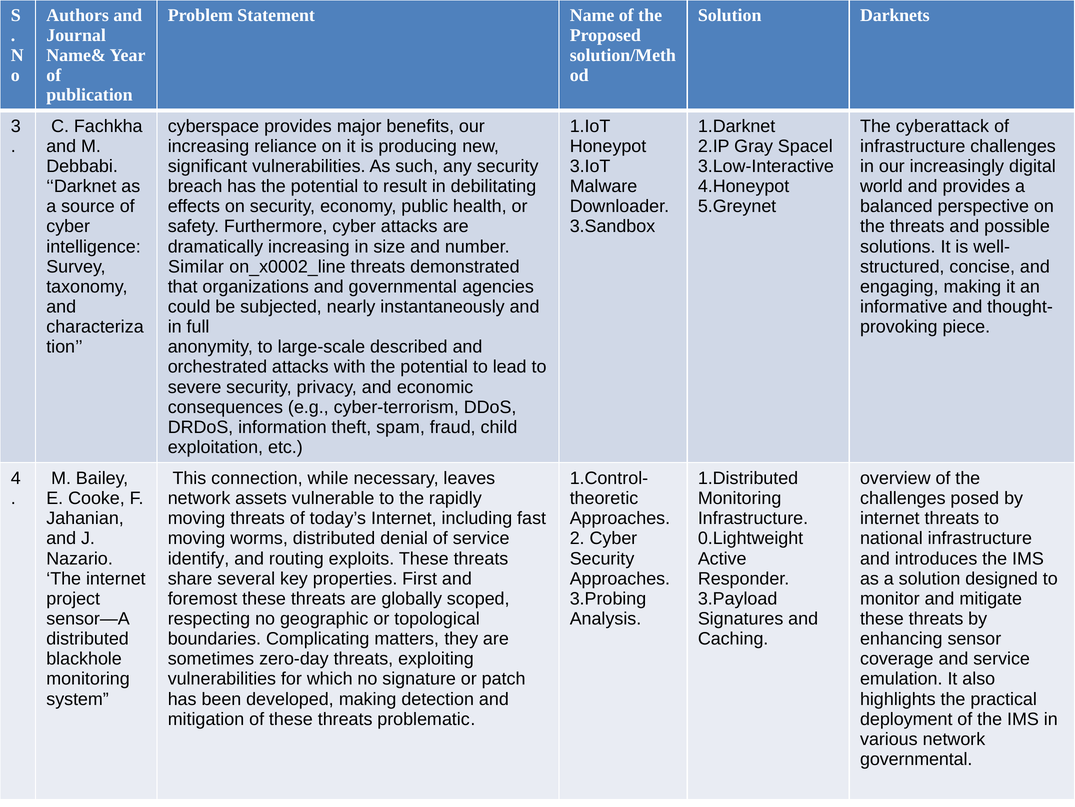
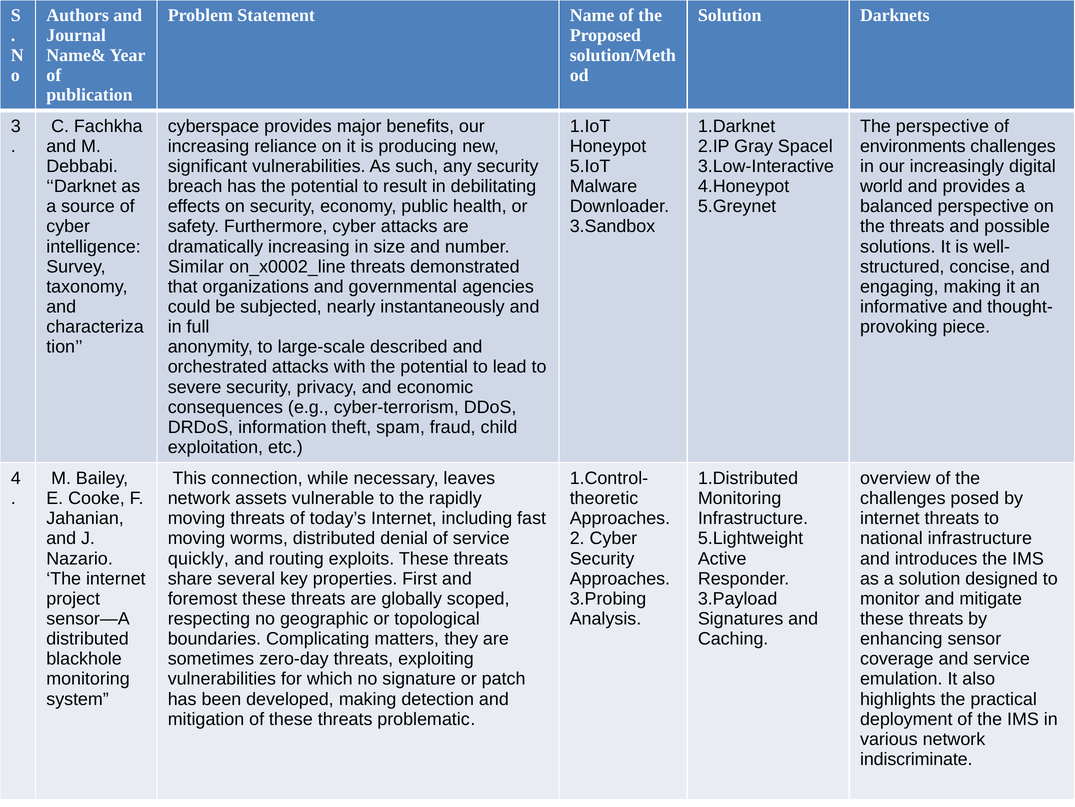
The cyberattack: cyberattack -> perspective
infrastructure at (913, 146): infrastructure -> environments
3.IoT: 3.IoT -> 5.IoT
0.Lightweight: 0.Lightweight -> 5.Lightweight
identify: identify -> quickly
governmental at (916, 759): governmental -> indiscriminate
